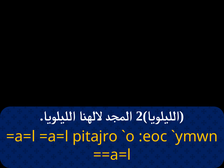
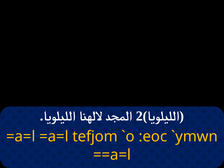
pitajro: pitajro -> tefjom
